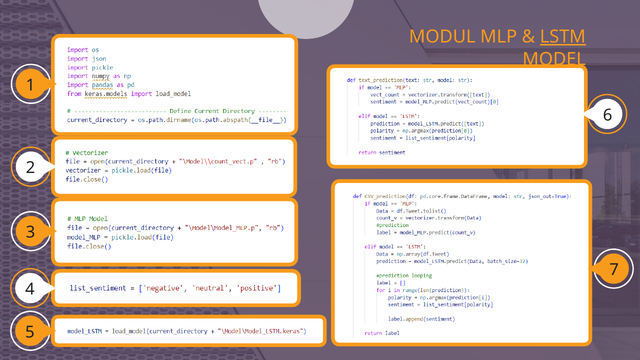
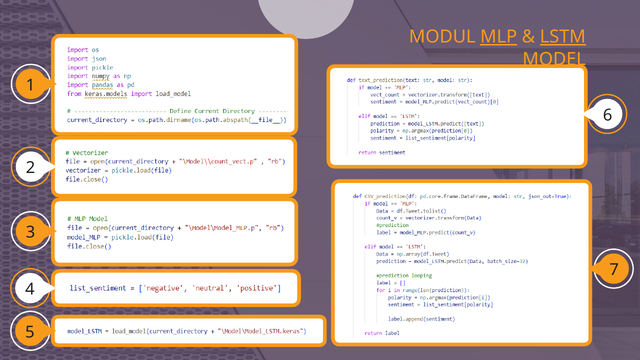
MLP underline: none -> present
